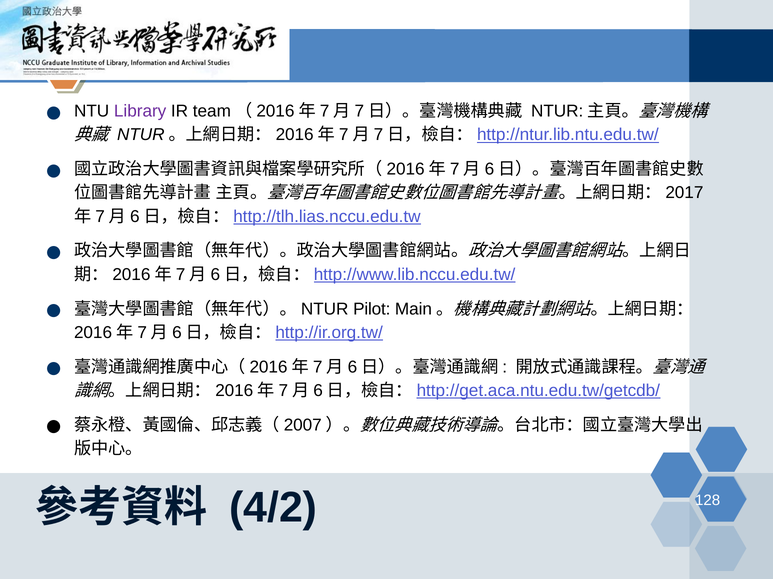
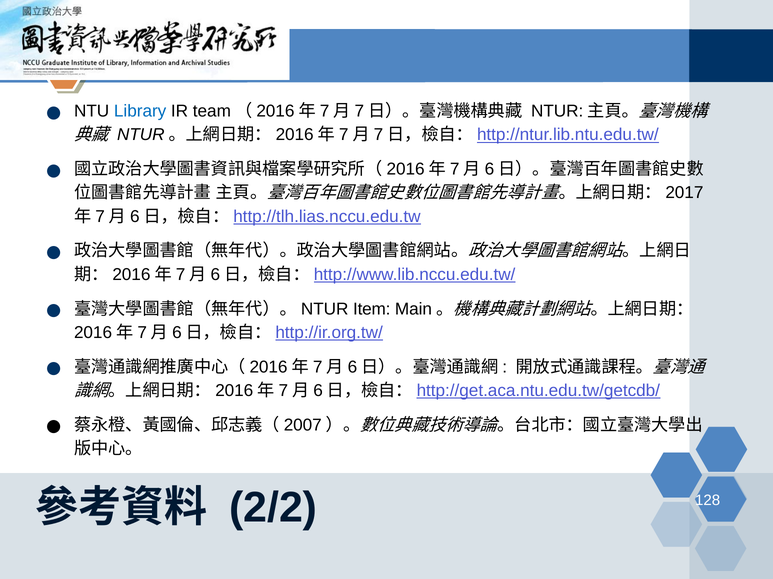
Library colour: purple -> blue
Pilot: Pilot -> Item
4/2: 4/2 -> 2/2
